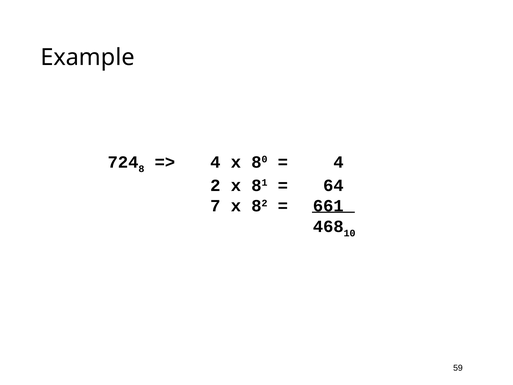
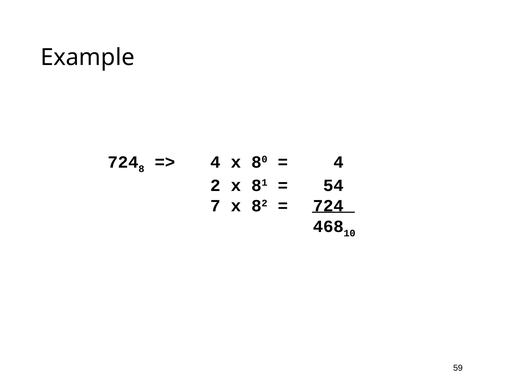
64: 64 -> 54
661 at (328, 206): 661 -> 724
